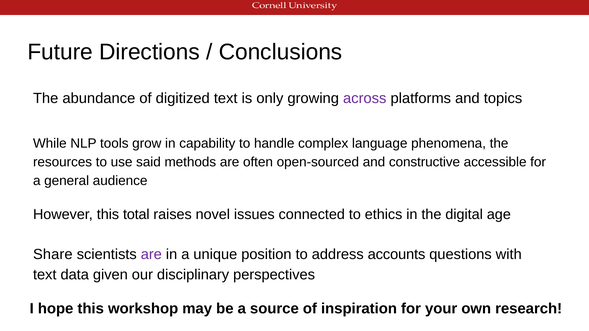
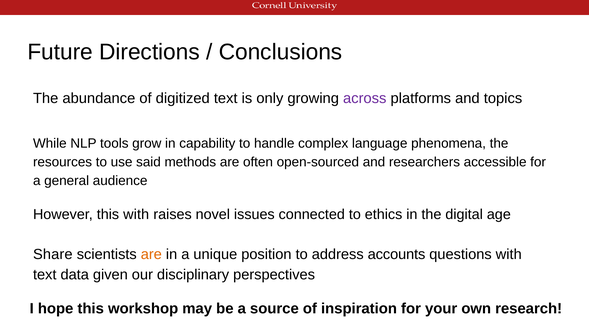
constructive: constructive -> researchers
this total: total -> with
are at (151, 255) colour: purple -> orange
